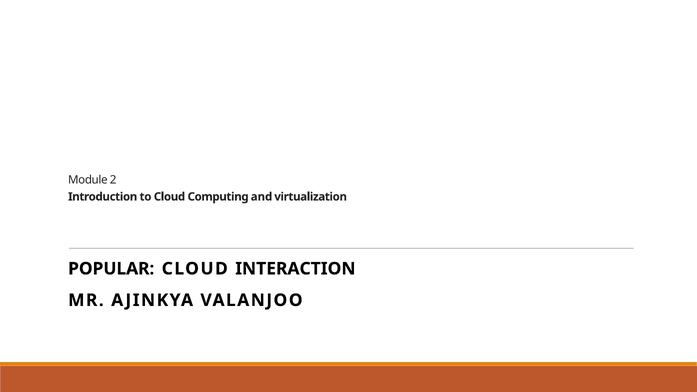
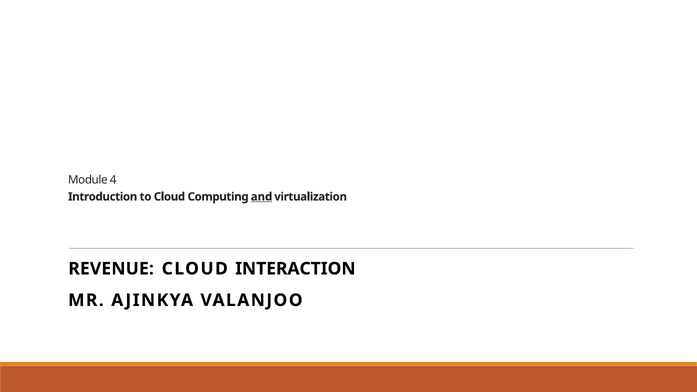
2: 2 -> 4
and underline: none -> present
POPULAR: POPULAR -> REVENUE
